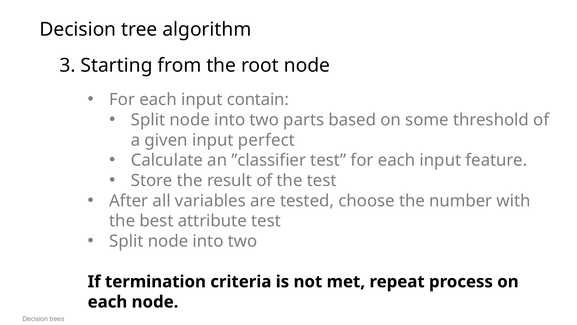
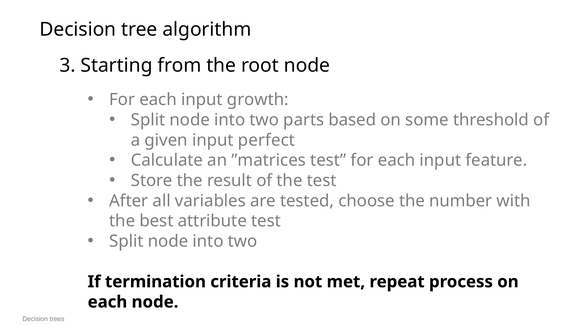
contain: contain -> growth
”classifier: ”classifier -> ”matrices
